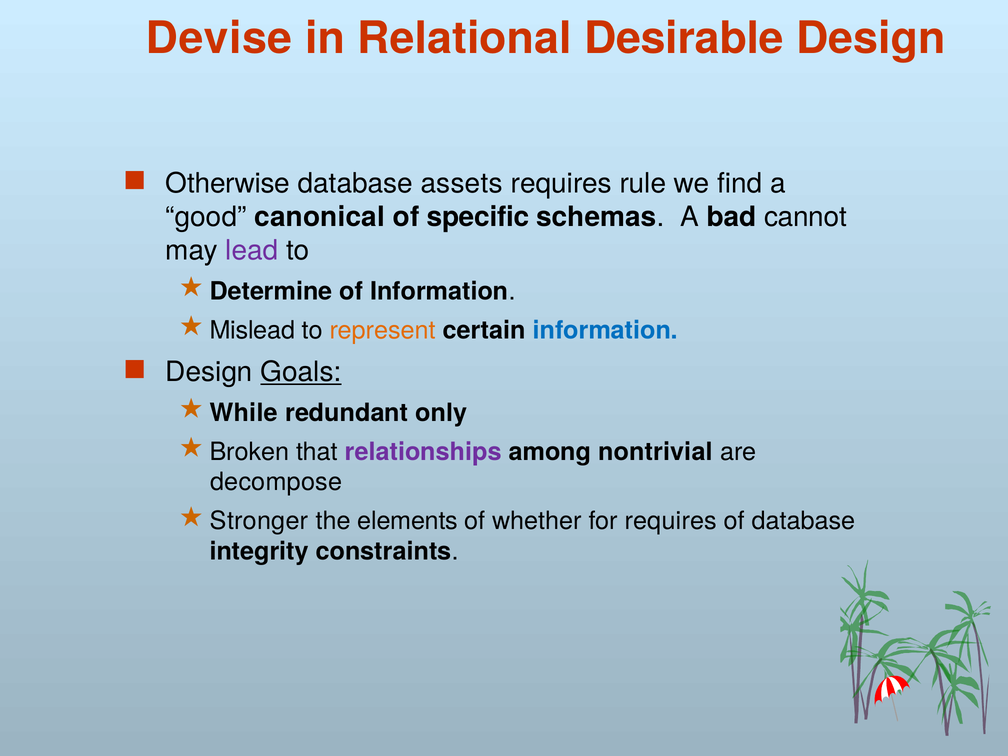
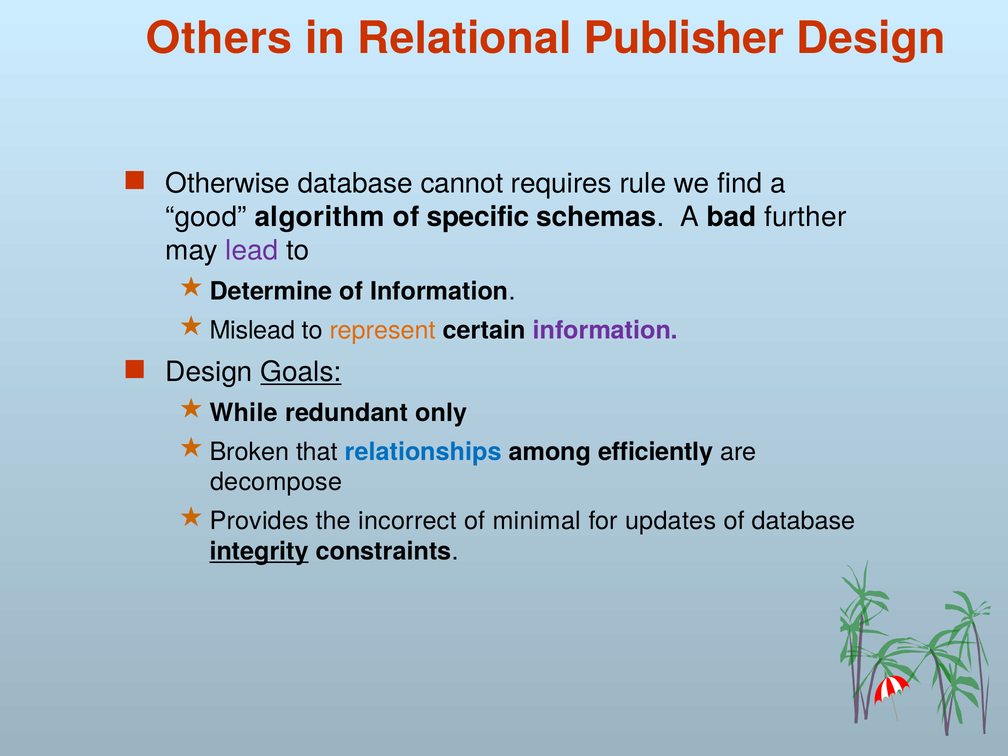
Devise: Devise -> Others
Desirable: Desirable -> Publisher
assets: assets -> cannot
canonical: canonical -> algorithm
cannot: cannot -> further
information at (605, 330) colour: blue -> purple
relationships colour: purple -> blue
nontrivial: nontrivial -> efficiently
Stronger: Stronger -> Provides
elements: elements -> incorrect
whether: whether -> minimal
for requires: requires -> updates
integrity underline: none -> present
